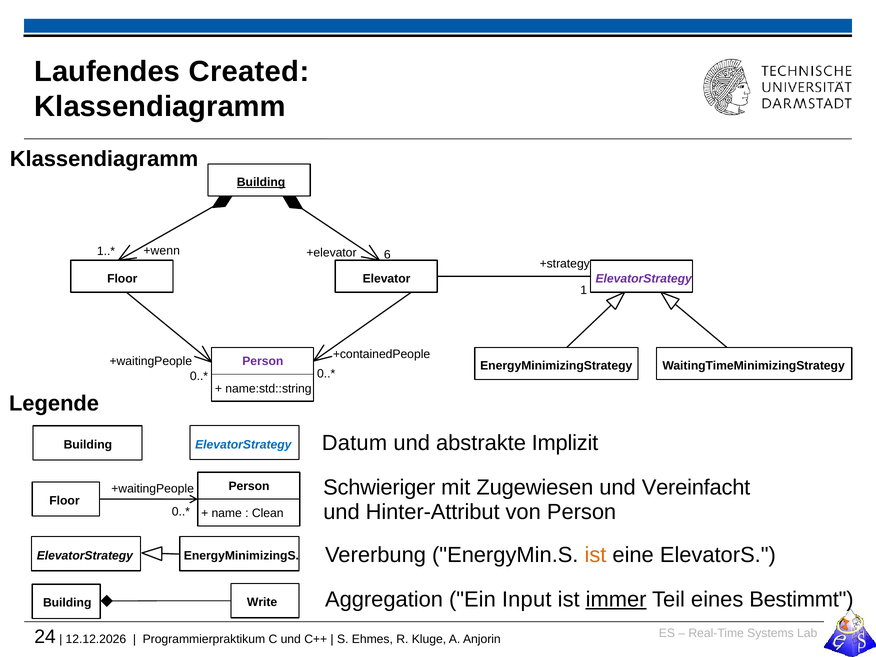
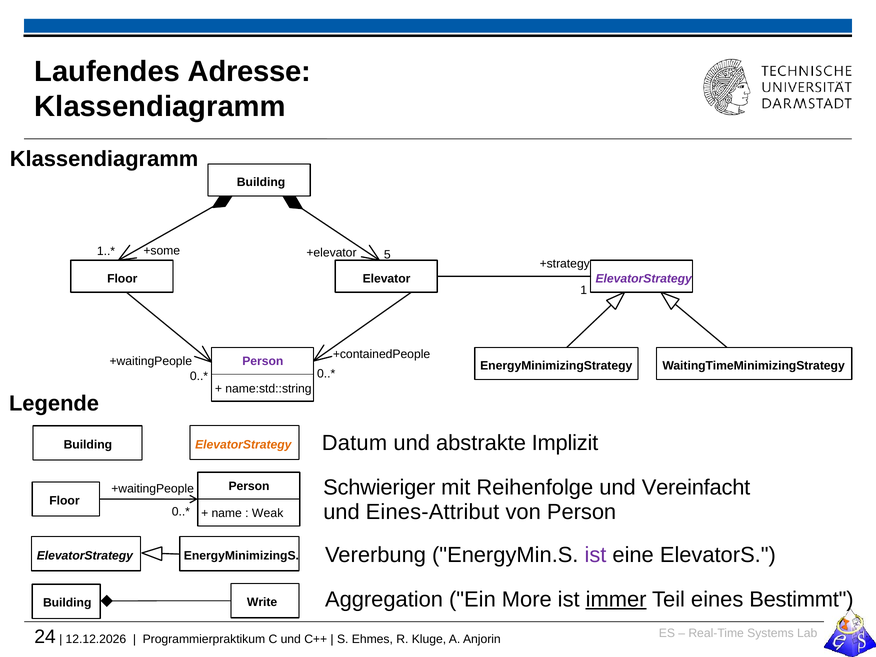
Created: Created -> Adresse
Building at (261, 182) underline: present -> none
+wenn: +wenn -> +some
6: 6 -> 5
ElevatorStrategy at (243, 445) colour: blue -> orange
Zugewiesen: Zugewiesen -> Reihenfolge
Hinter-Attribut: Hinter-Attribut -> Eines-Attribut
Clean: Clean -> Weak
ist at (595, 555) colour: orange -> purple
Input: Input -> More
